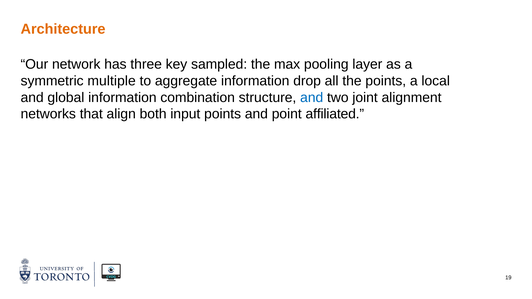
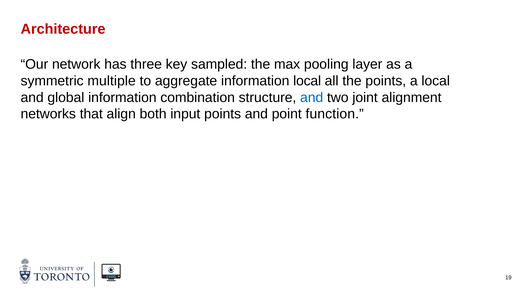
Architecture colour: orange -> red
information drop: drop -> local
affiliated: affiliated -> function
